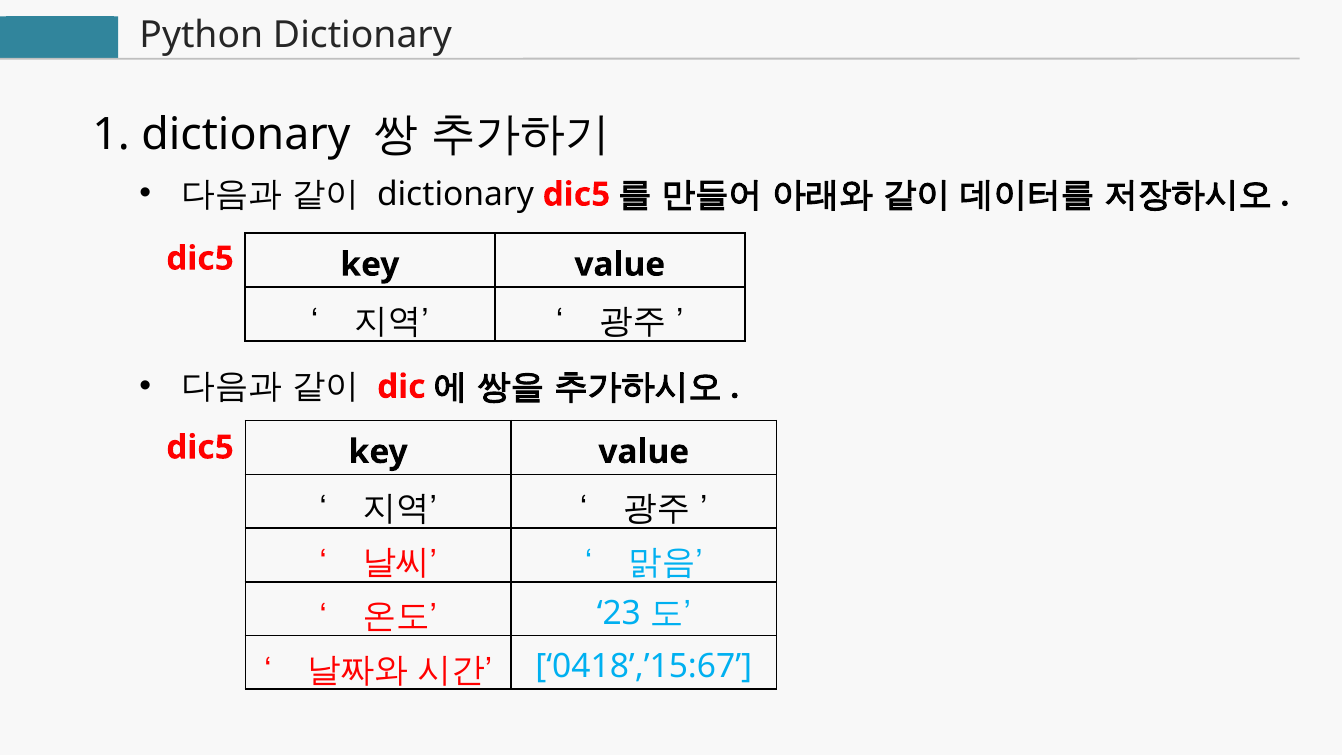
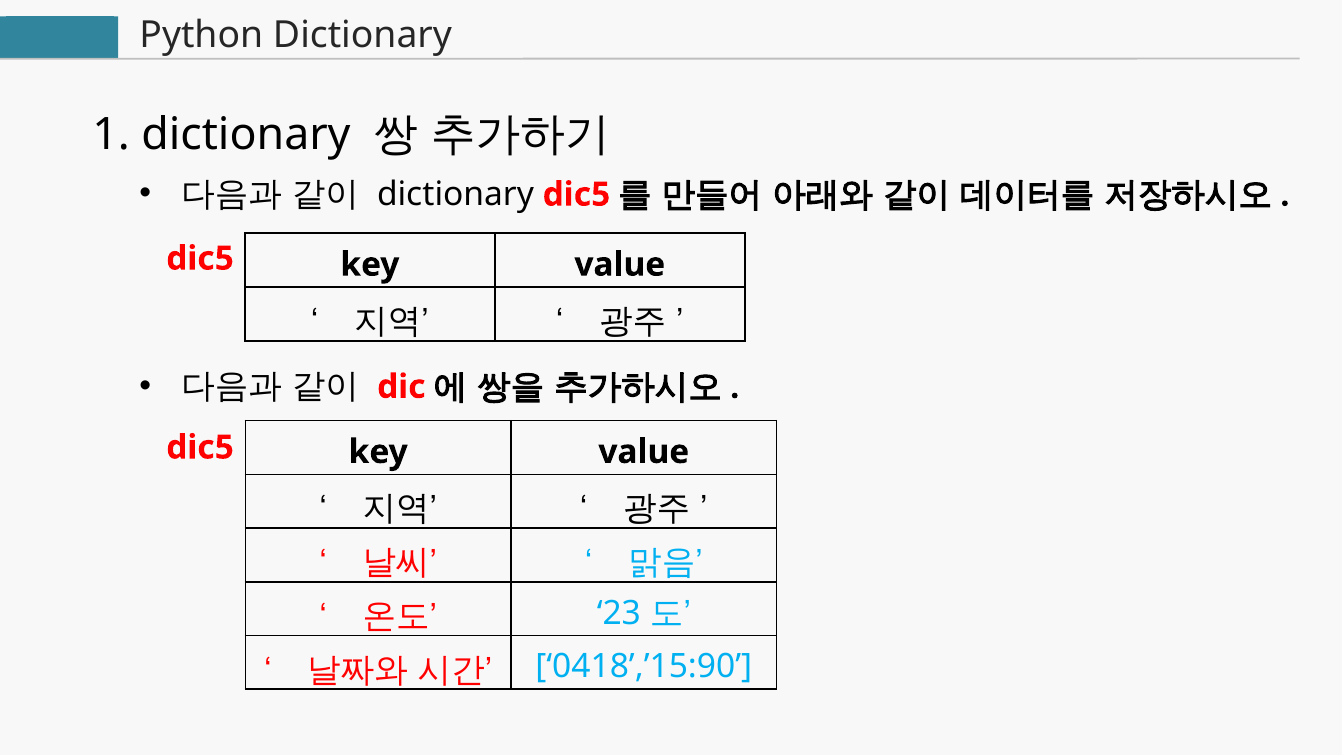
0418’,’15:67: 0418’,’15:67 -> 0418’,’15:90
